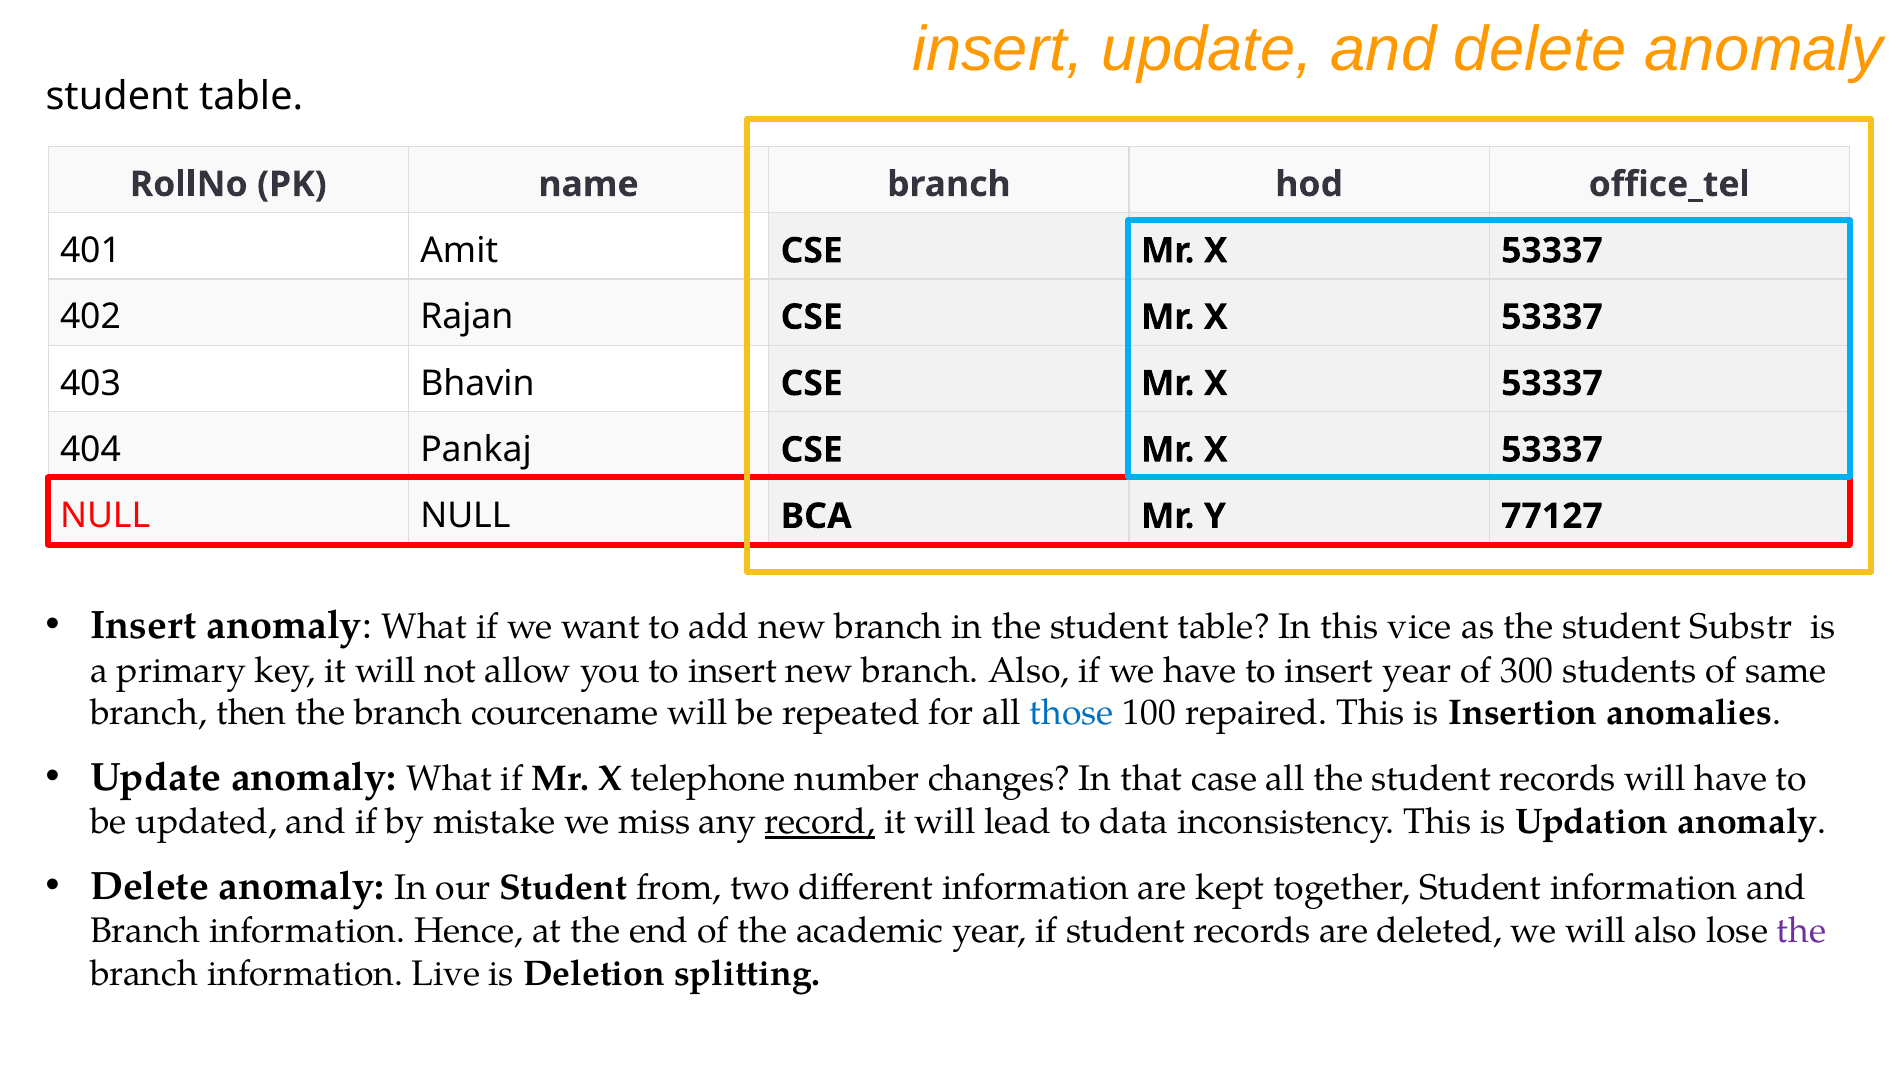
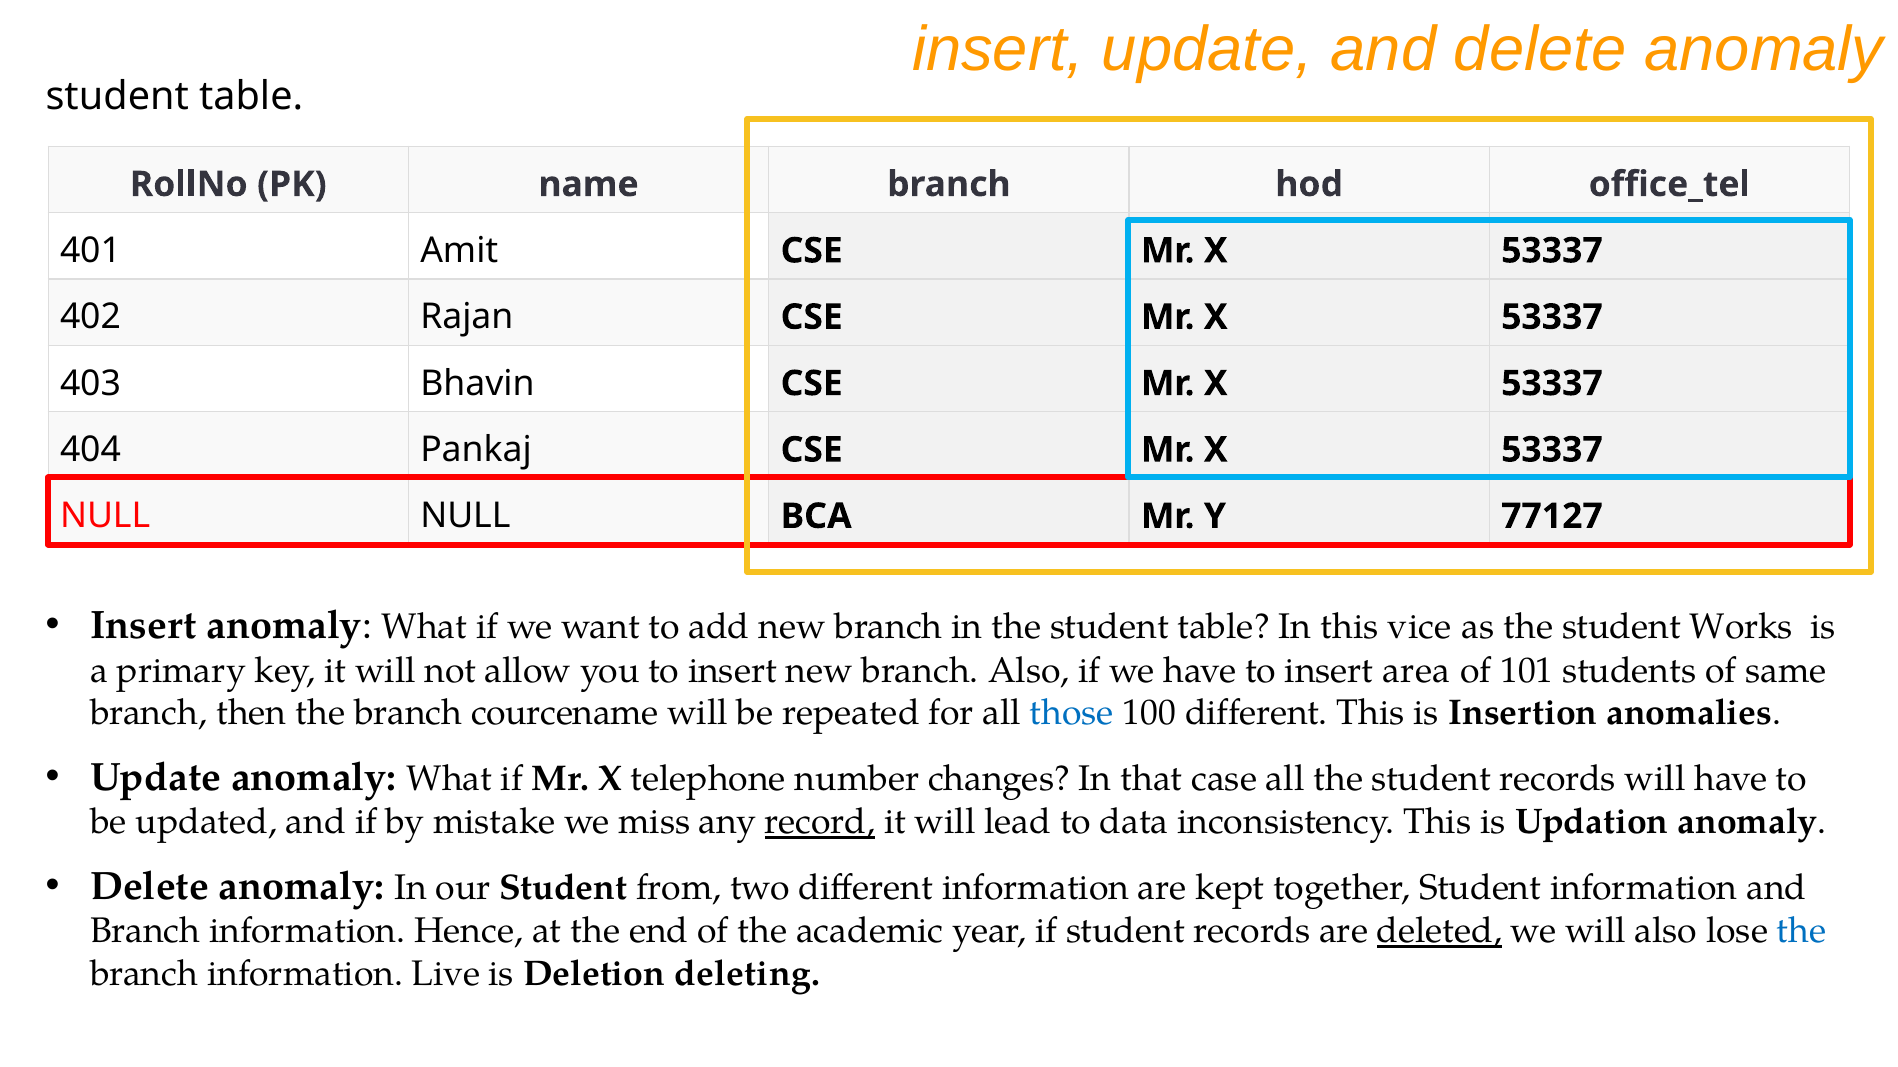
Substr: Substr -> Works
insert year: year -> area
300: 300 -> 101
100 repaired: repaired -> different
deleted underline: none -> present
the at (1802, 932) colour: purple -> blue
splitting: splitting -> deleting
